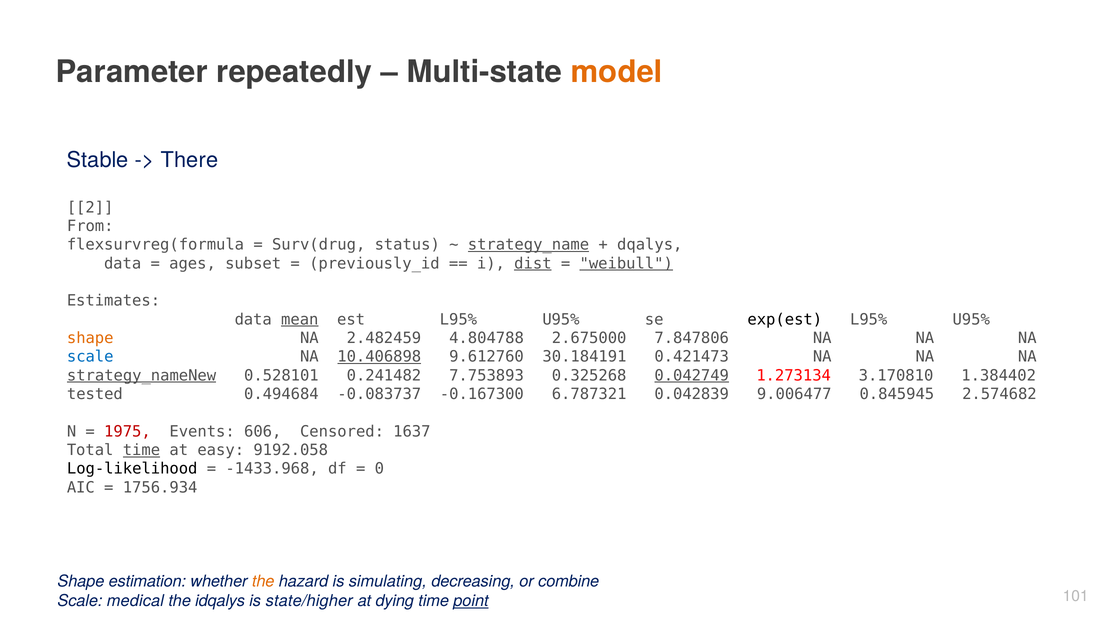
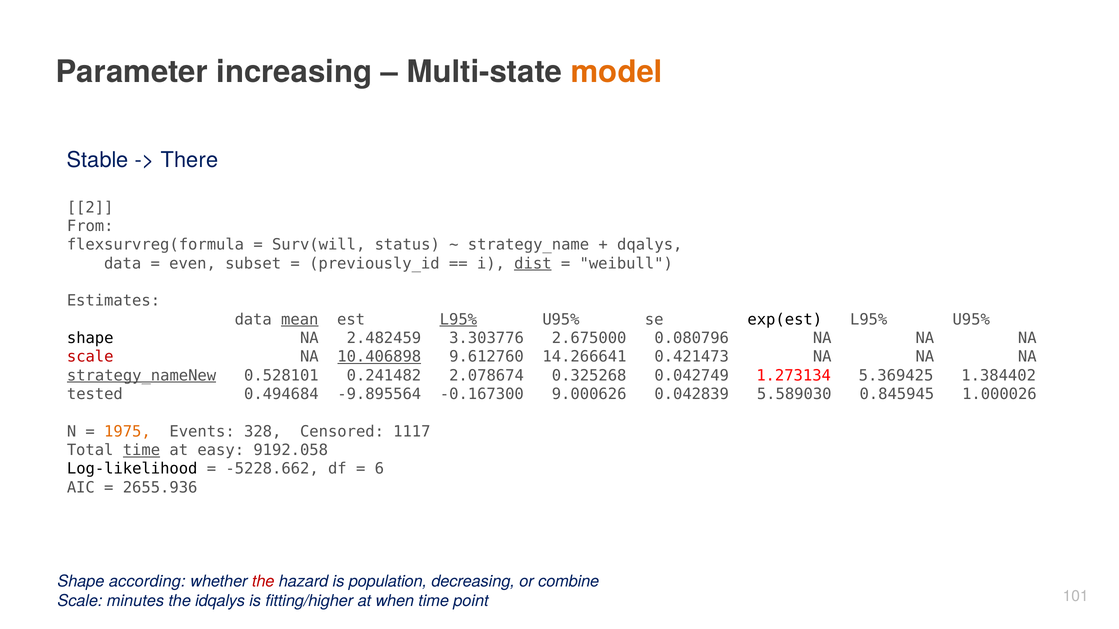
repeatedly: repeatedly -> increasing
Surv(drug: Surv(drug -> Surv(will
strategy_name underline: present -> none
ages: ages -> even
weibull underline: present -> none
L95% at (458, 320) underline: none -> present
shape at (90, 338) colour: orange -> black
4.804788: 4.804788 -> 3.303776
7.847806: 7.847806 -> 0.080796
scale at (90, 357) colour: blue -> red
30.184191: 30.184191 -> 14.266641
7.753893: 7.753893 -> 2.078674
0.042749 underline: present -> none
3.170810: 3.170810 -> 5.369425
-0.083737: -0.083737 -> -9.895564
6.787321: 6.787321 -> 9.000626
9.006477: 9.006477 -> 5.589030
2.574682: 2.574682 -> 1.000026
1975 colour: red -> orange
606: 606 -> 328
1637: 1637 -> 1117
-1433.968: -1433.968 -> -5228.662
0: 0 -> 6
1756.934: 1756.934 -> 2655.936
estimation: estimation -> according
the at (263, 582) colour: orange -> red
simulating: simulating -> population
medical: medical -> minutes
state/higher: state/higher -> fitting/higher
dying: dying -> when
point underline: present -> none
